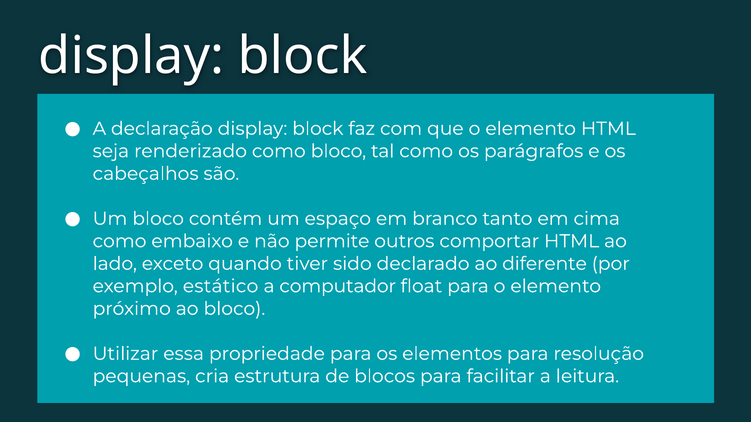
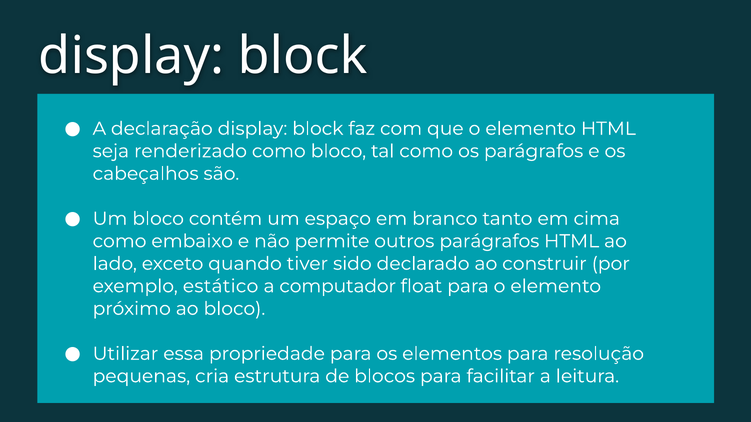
outros comportar: comportar -> parágrafos
diferente: diferente -> construir
